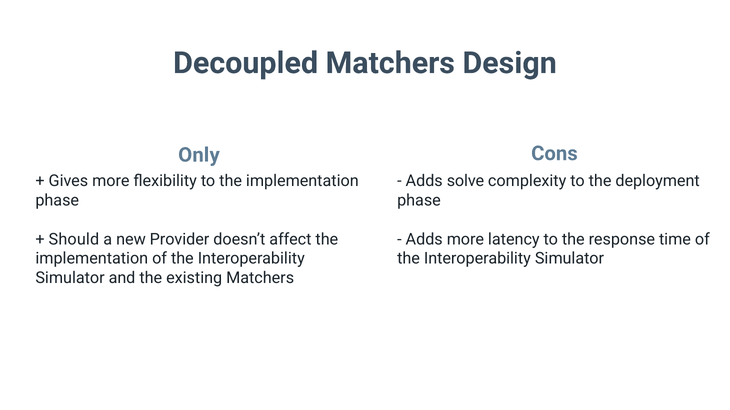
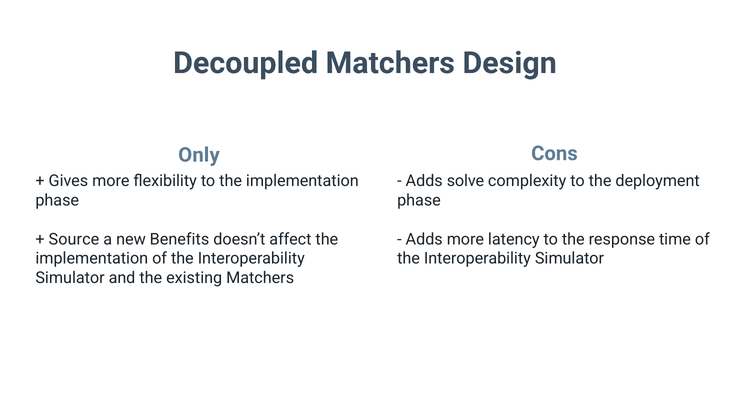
Should: Should -> Source
Provider: Provider -> Benefits
